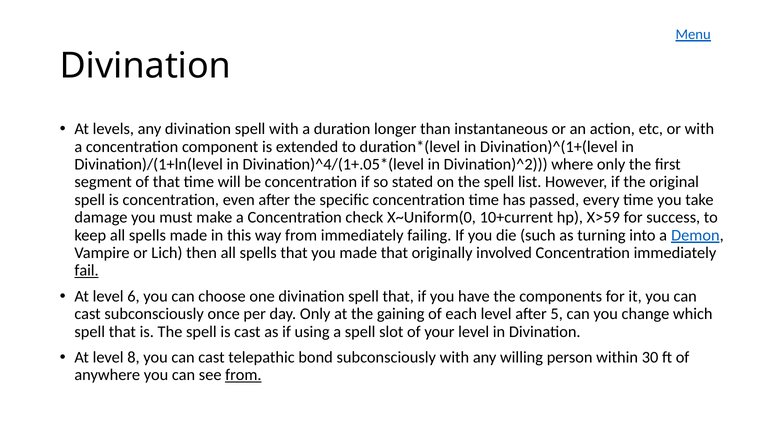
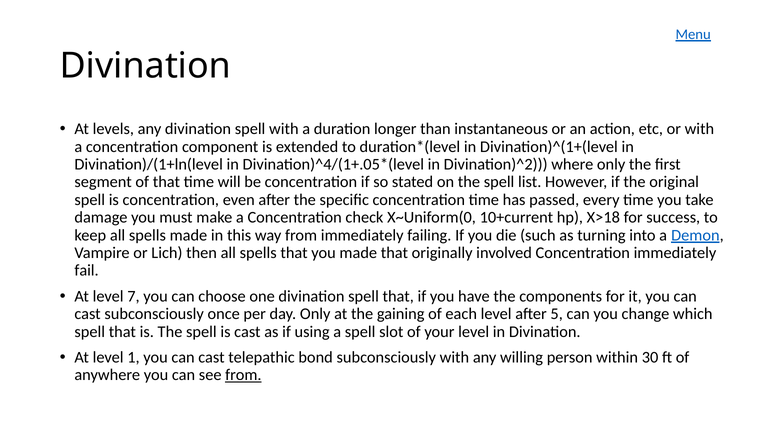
X>59: X>59 -> X>18
fail underline: present -> none
6: 6 -> 7
8: 8 -> 1
